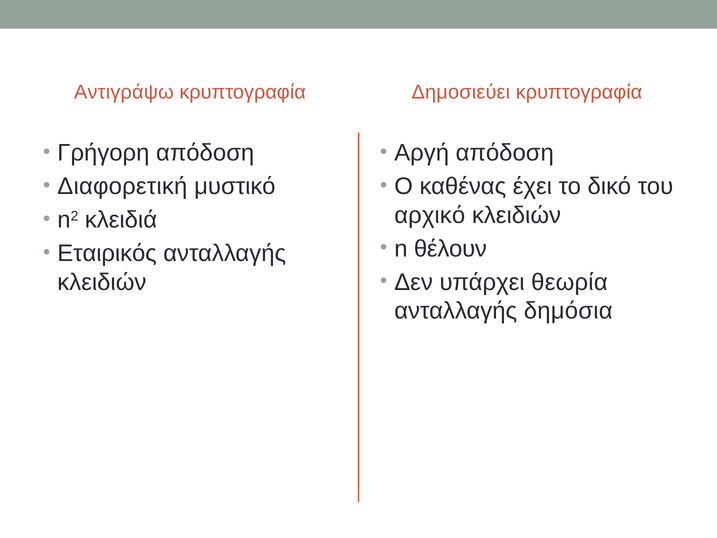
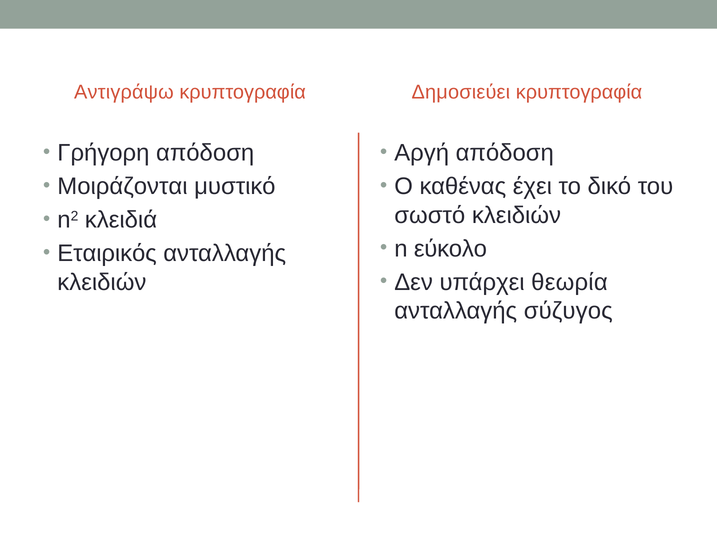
Διαφορετική: Διαφορετική -> Μοιράζονται
αρχικό: αρχικό -> σωστό
θέλουν: θέλουν -> εύκολο
δημόσια: δημόσια -> σύζυγος
